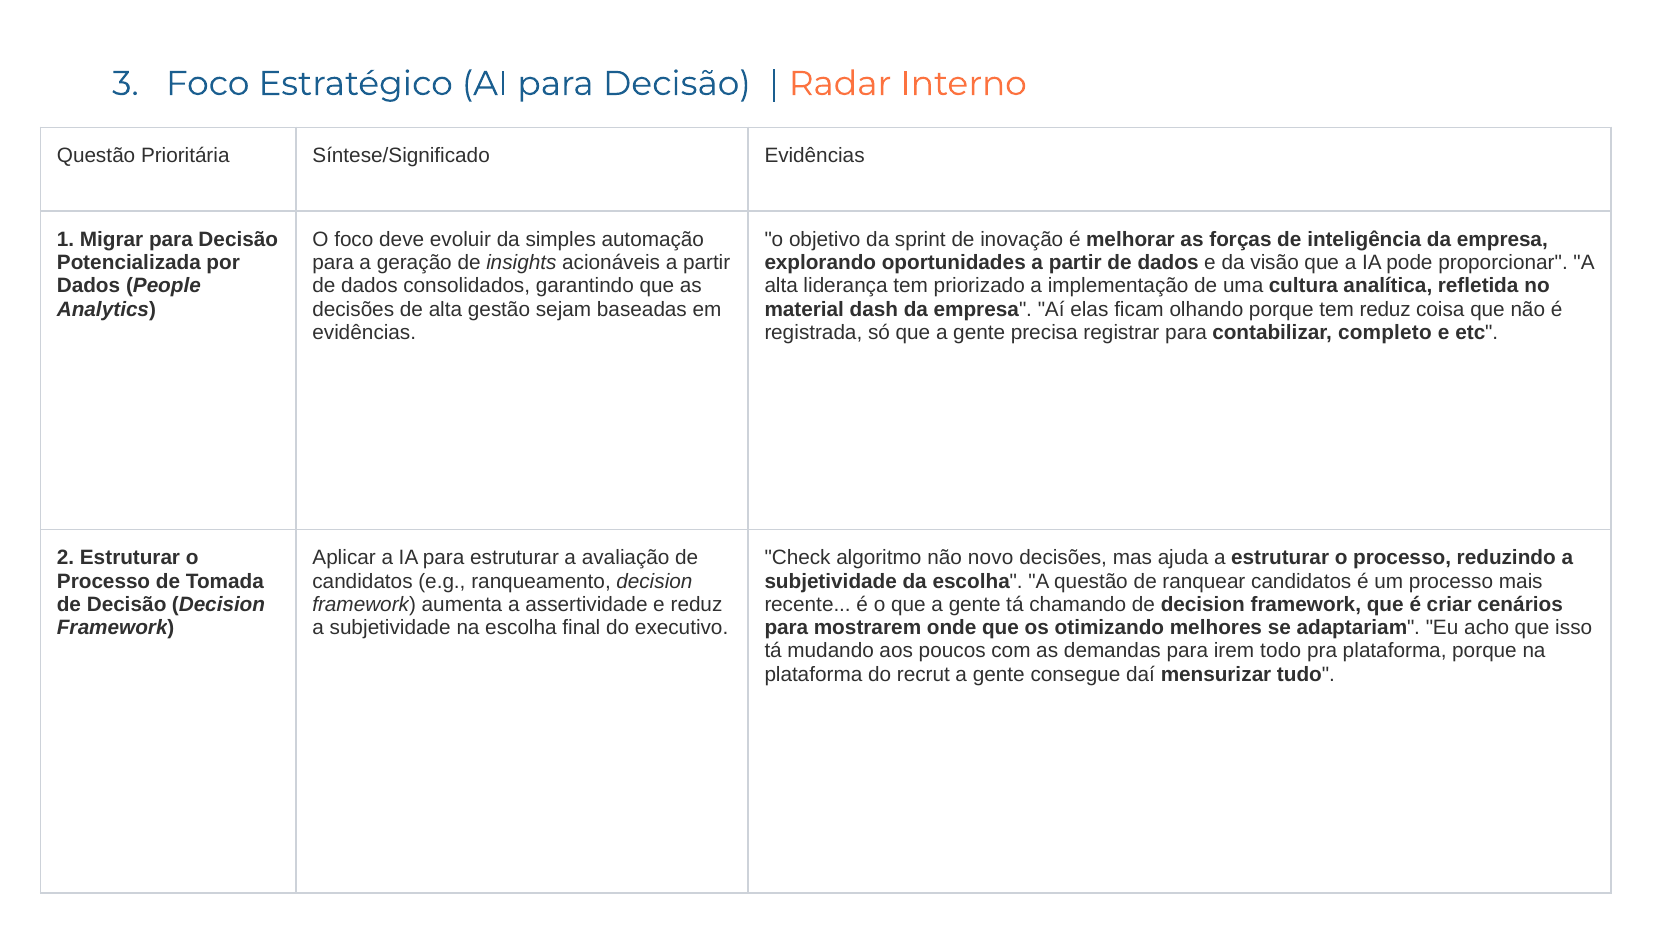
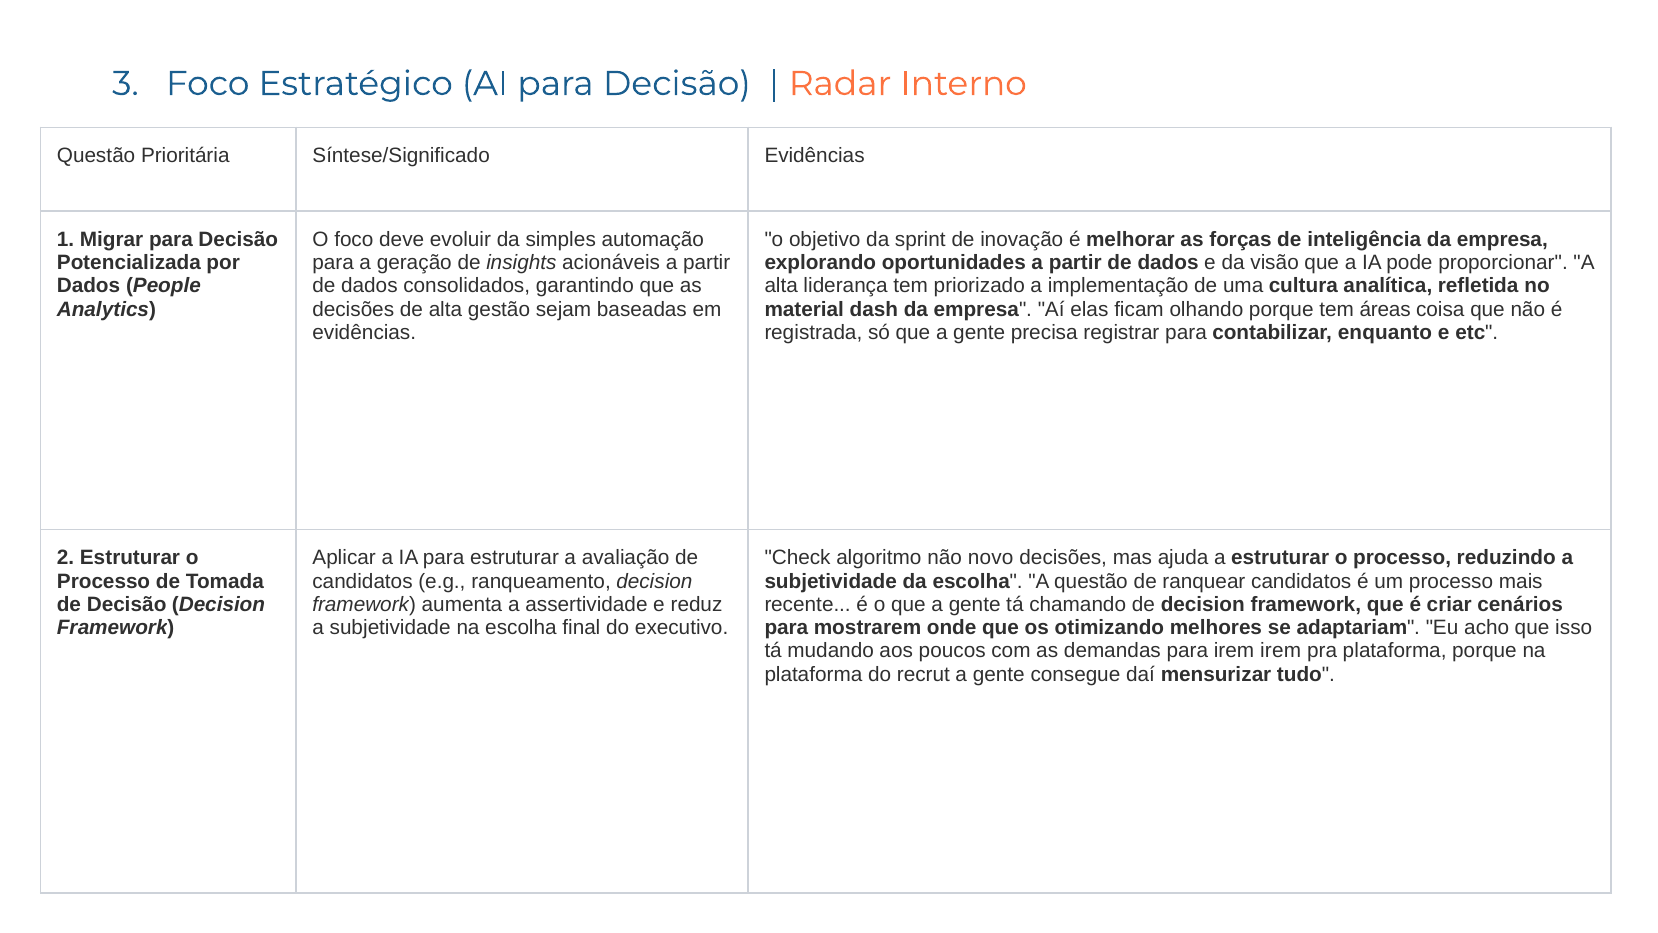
tem reduz: reduz -> áreas
completo: completo -> enquanto
irem todo: todo -> irem
